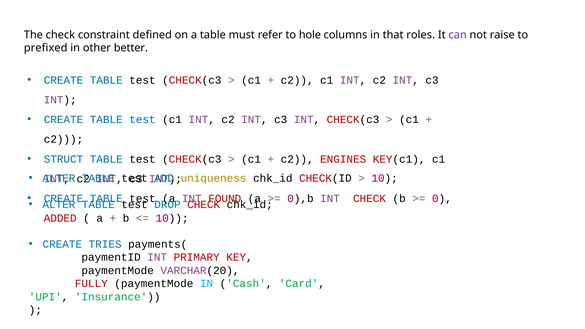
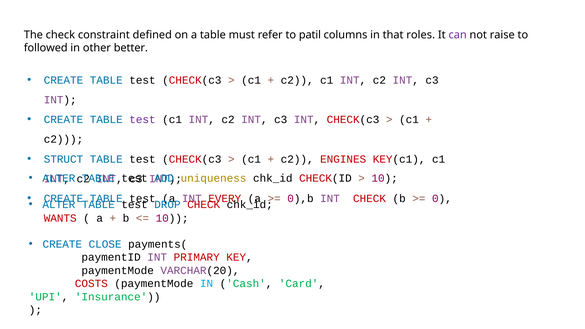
hole: hole -> patil
prefixed: prefixed -> followed
test at (142, 120) colour: blue -> purple
FOUND: FOUND -> EVERY
ADDED: ADDED -> WANTS
TRIES: TRIES -> CLOSE
FULLY: FULLY -> COSTS
